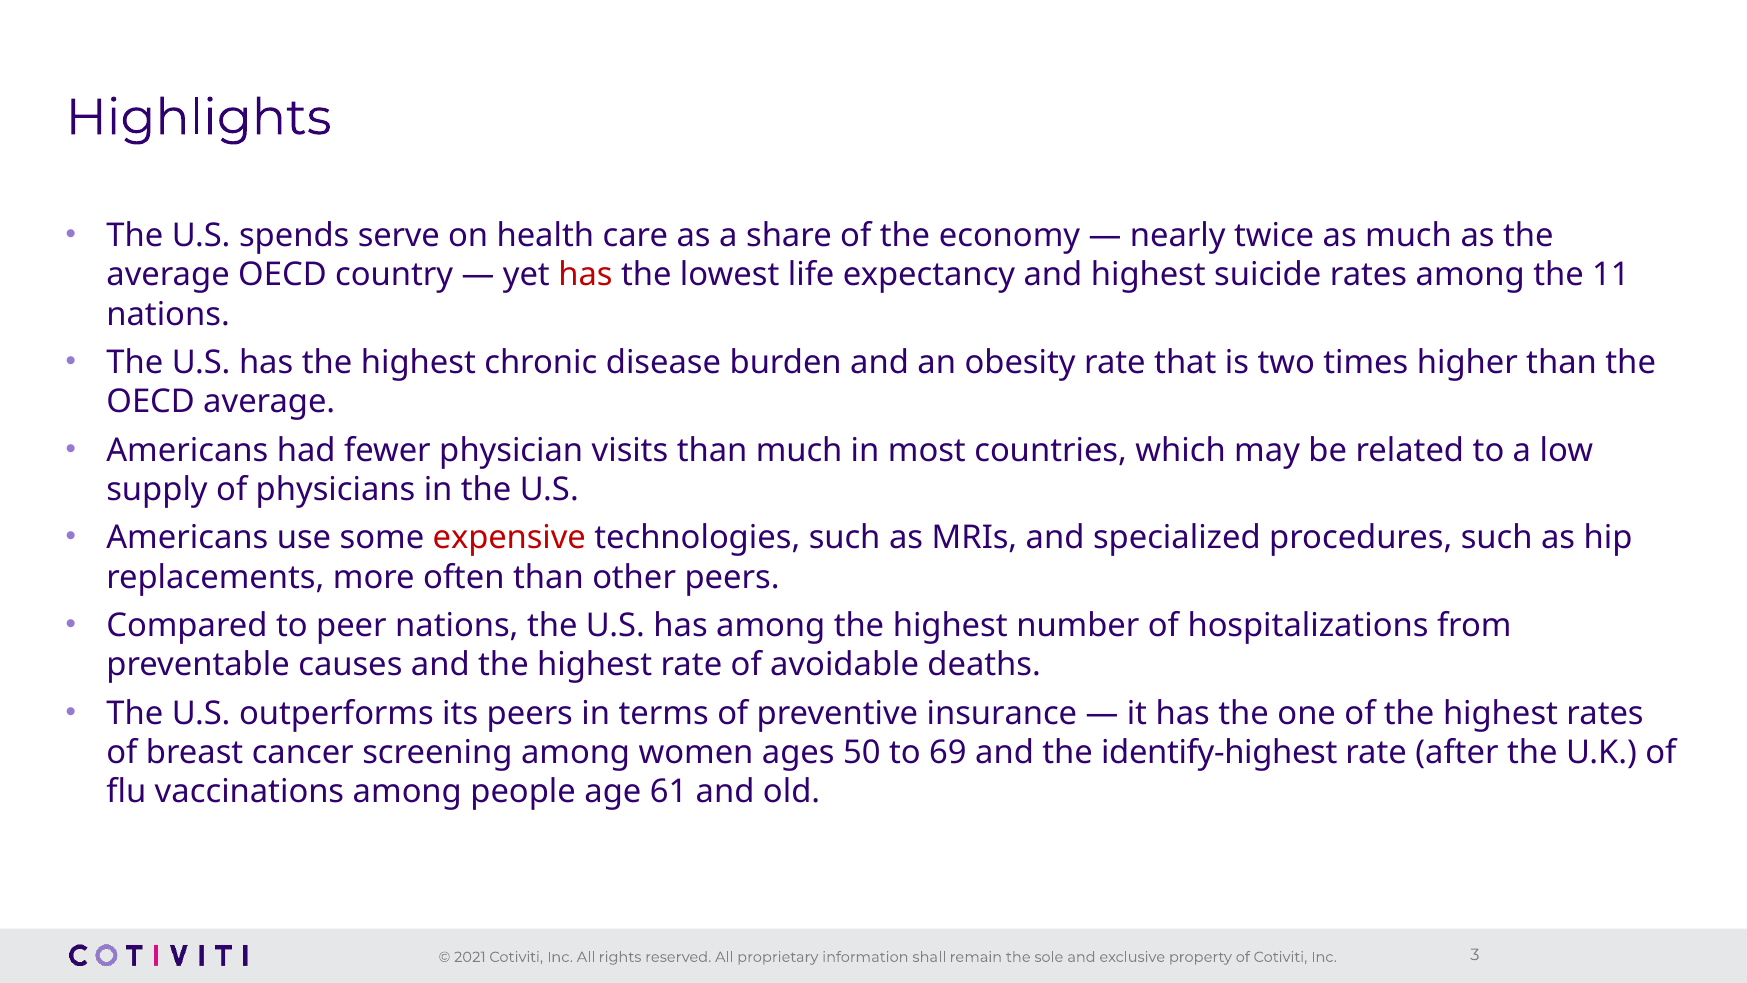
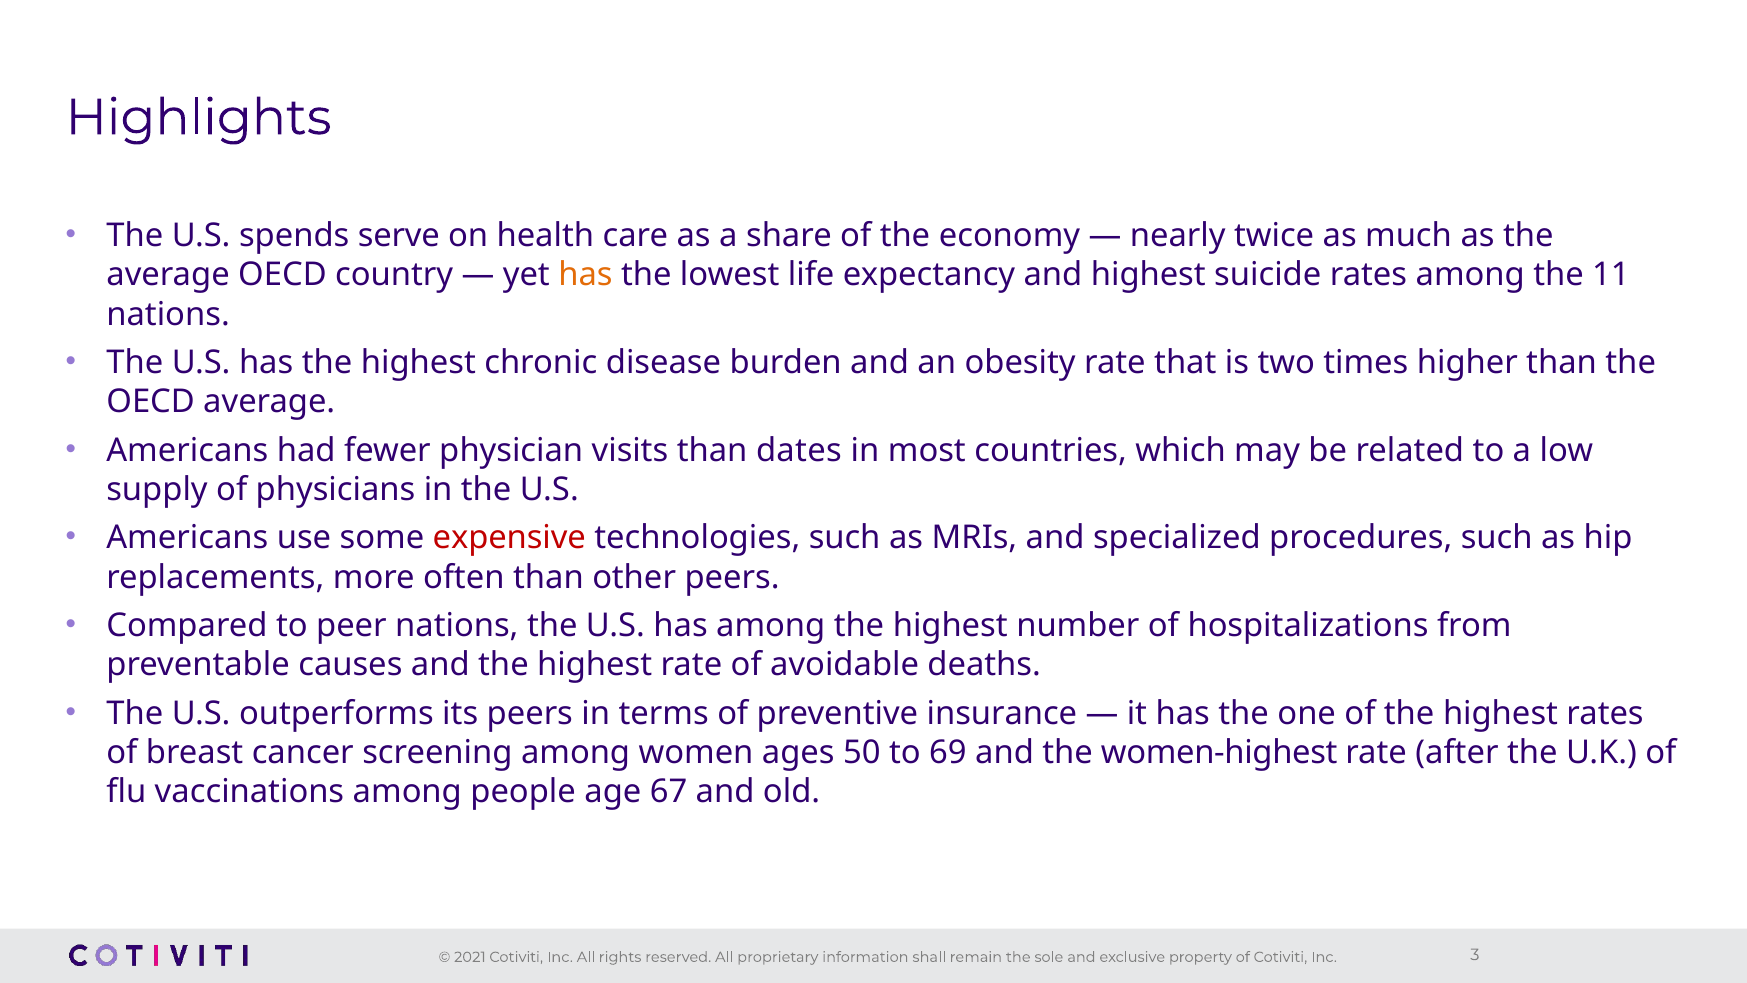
has at (585, 275) colour: red -> orange
than much: much -> dates
identify-highest: identify-highest -> women-highest
61: 61 -> 67
